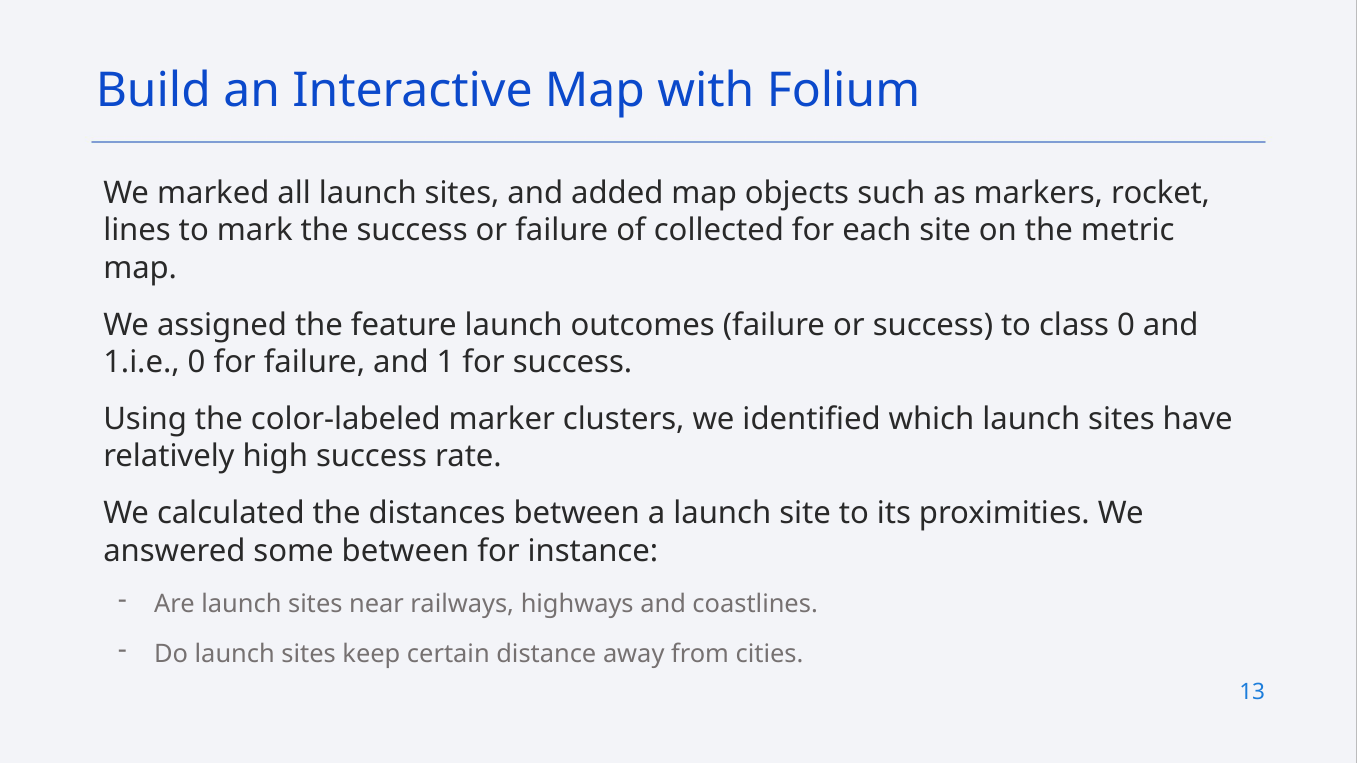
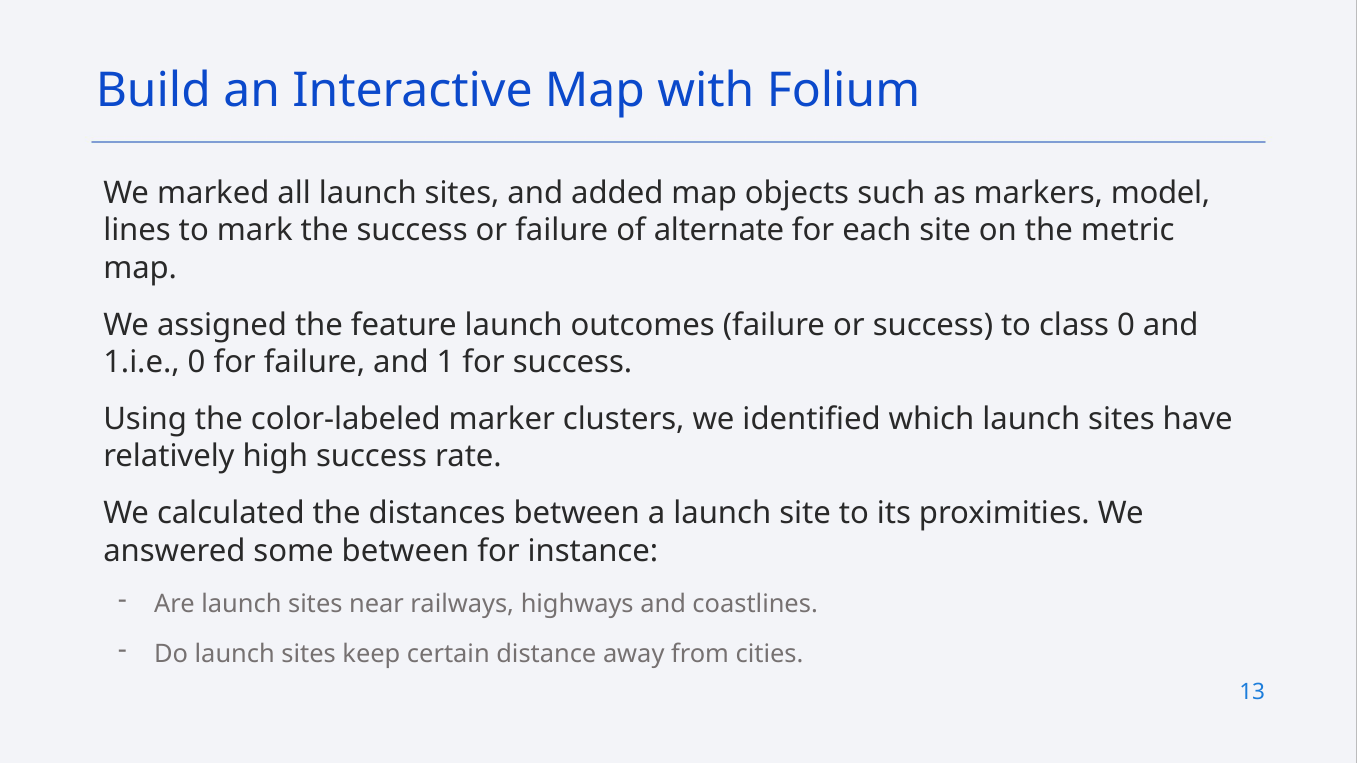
rocket: rocket -> model
collected: collected -> alternate
